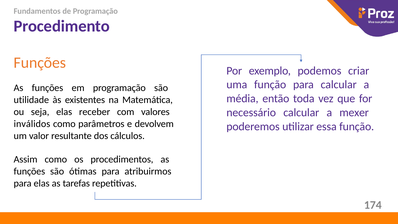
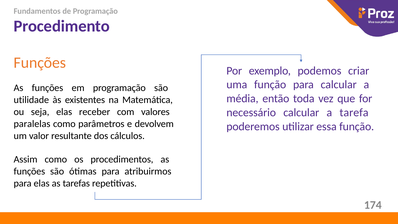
mexer: mexer -> tarefa
inválidos: inválidos -> paralelas
